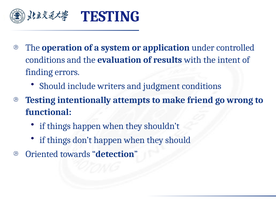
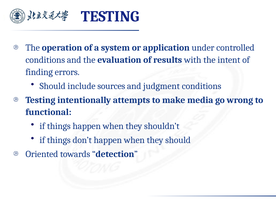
writers: writers -> sources
friend: friend -> media
